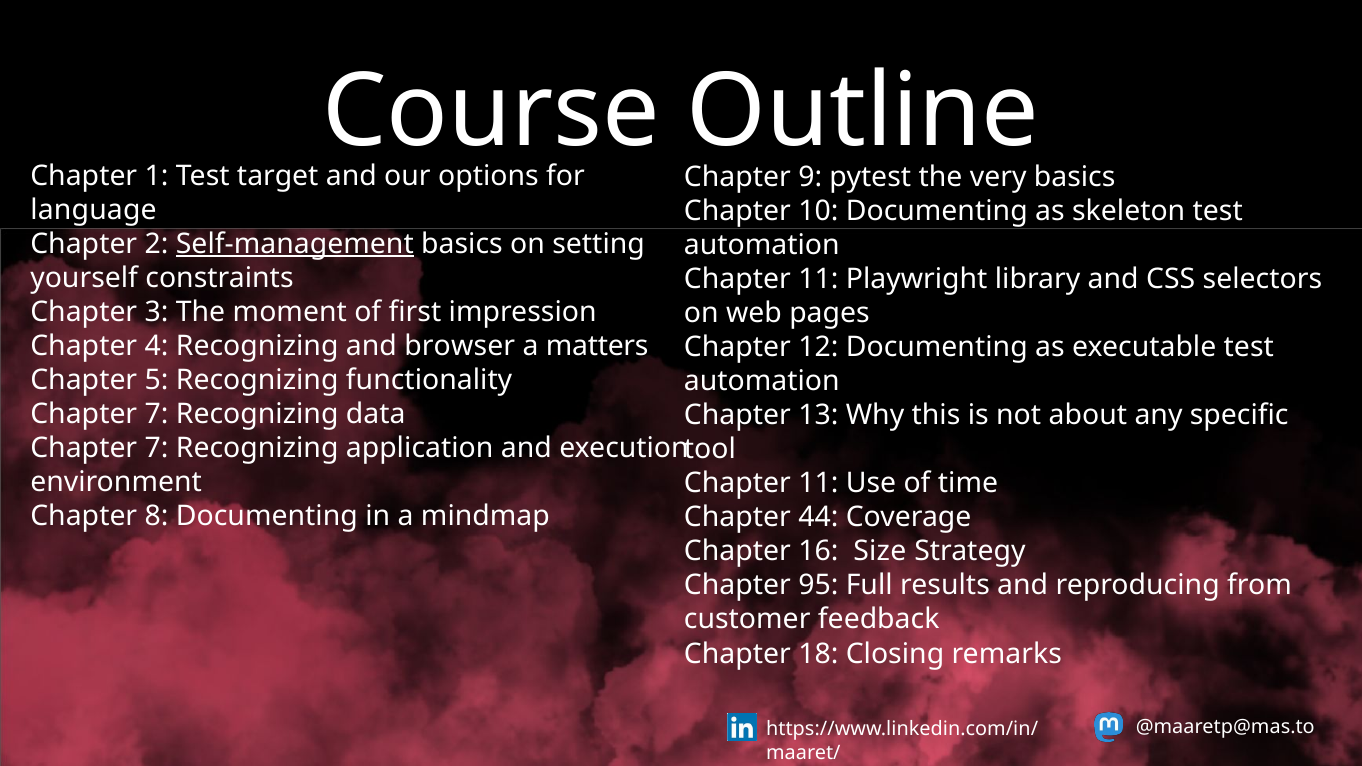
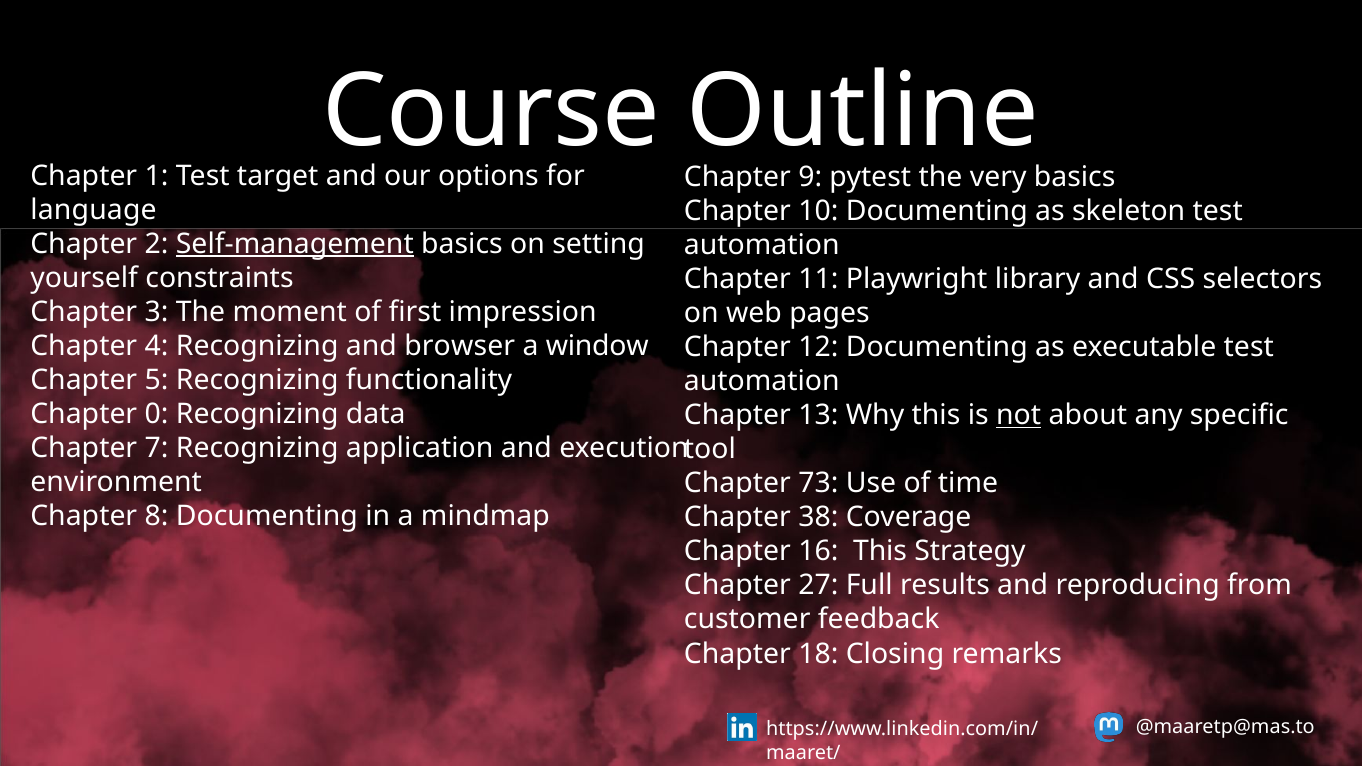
matters: matters -> window
7 at (157, 414): 7 -> 0
not underline: none -> present
11 at (818, 483): 11 -> 73
44: 44 -> 38
16 Size: Size -> This
95: 95 -> 27
